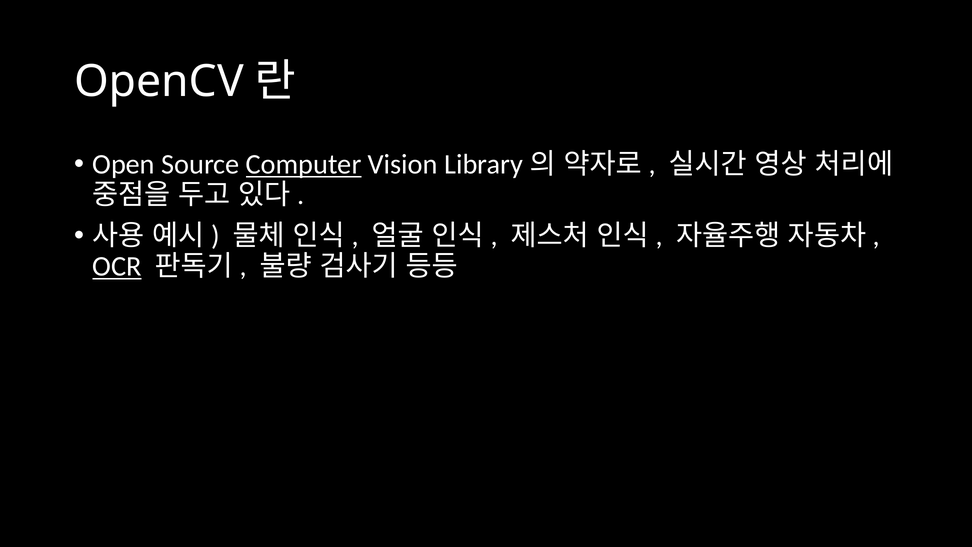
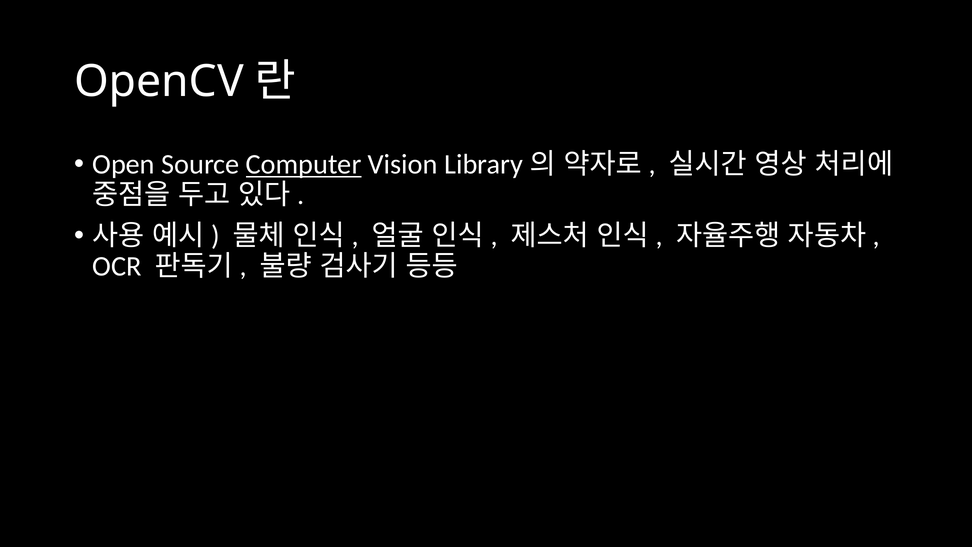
OCR underline: present -> none
